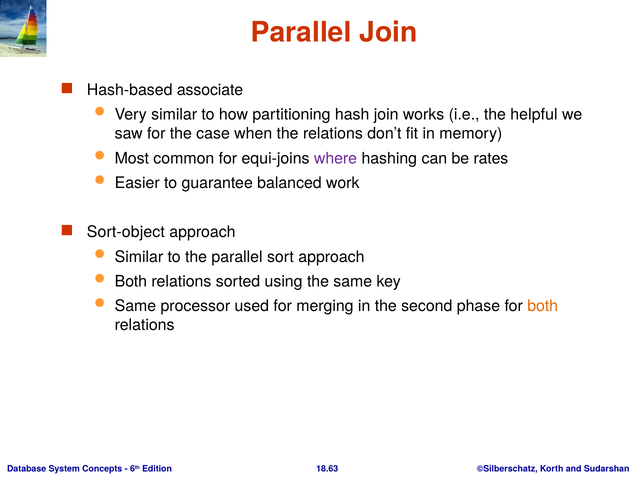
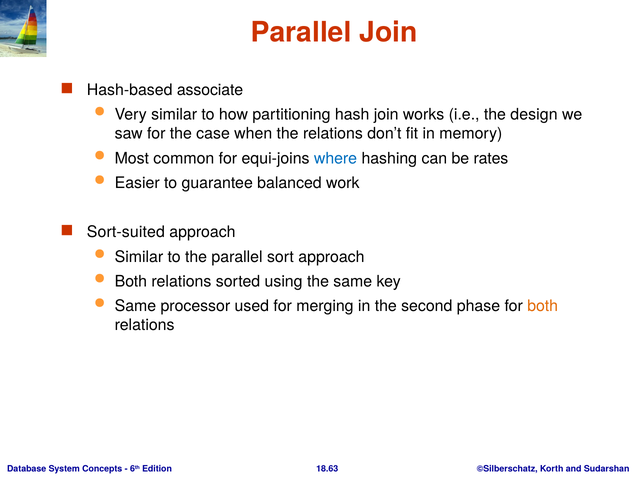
helpful: helpful -> design
where colour: purple -> blue
Sort-object: Sort-object -> Sort-suited
